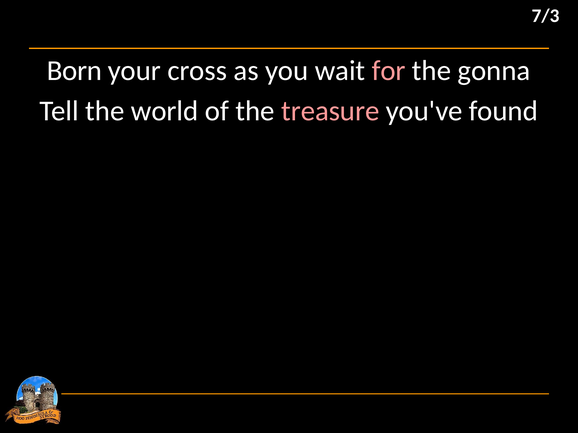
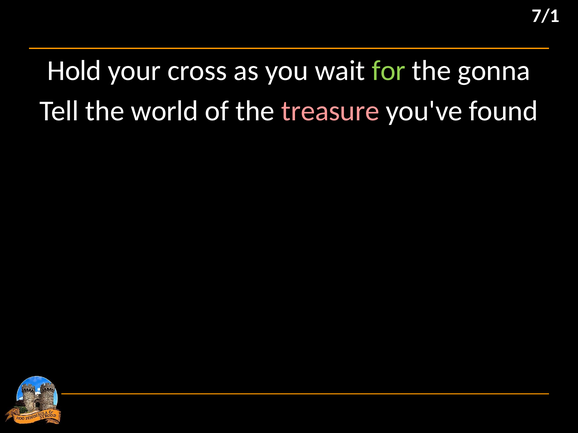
7/3: 7/3 -> 7/1
Born: Born -> Hold
for colour: pink -> light green
